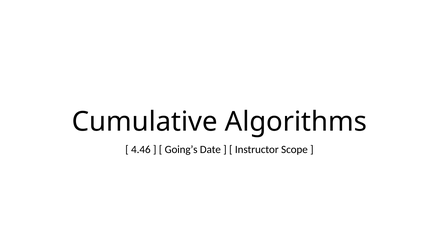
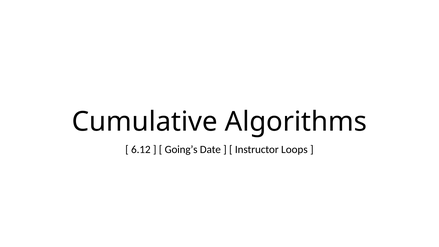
4.46: 4.46 -> 6.12
Scope: Scope -> Loops
